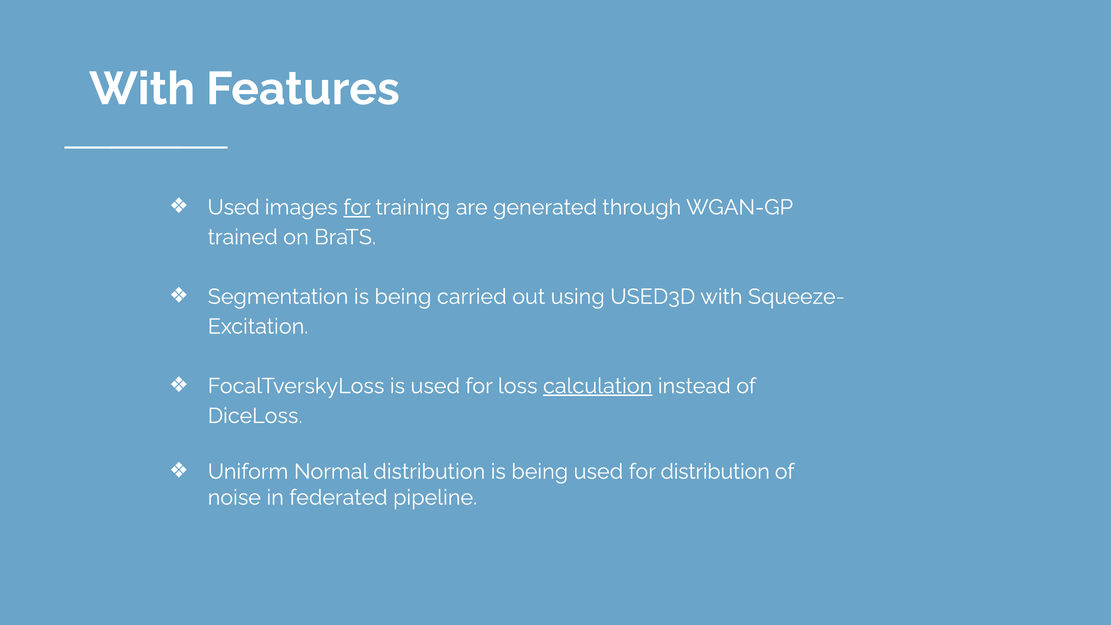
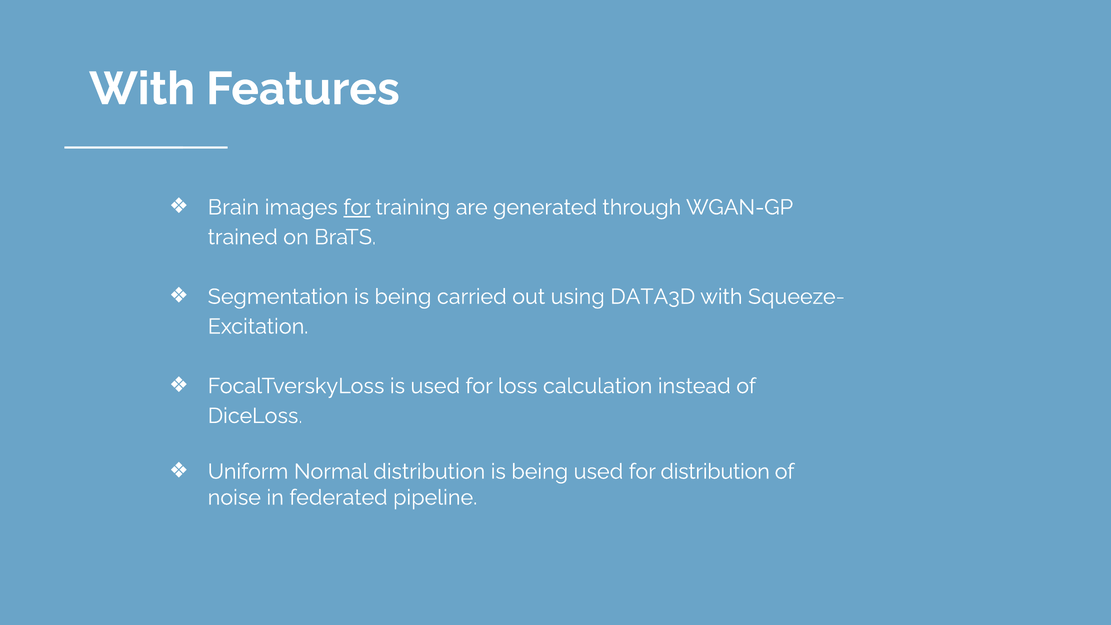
Used at (234, 207): Used -> Brain
USED3D: USED3D -> DATA3D
calculation underline: present -> none
